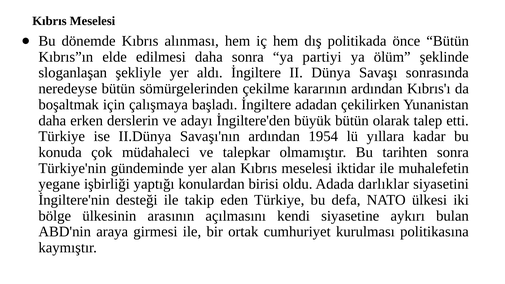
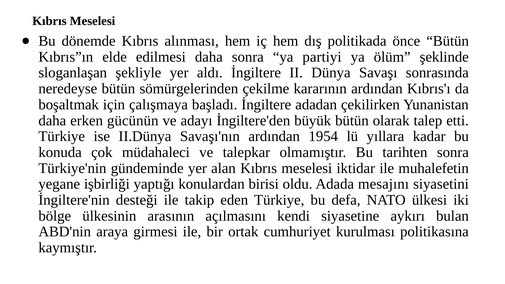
derslerin: derslerin -> gücünün
darlıklar: darlıklar -> mesajını
